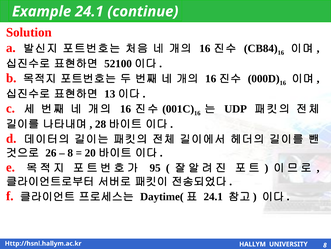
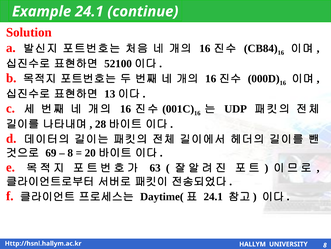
26: 26 -> 69
95: 95 -> 63
